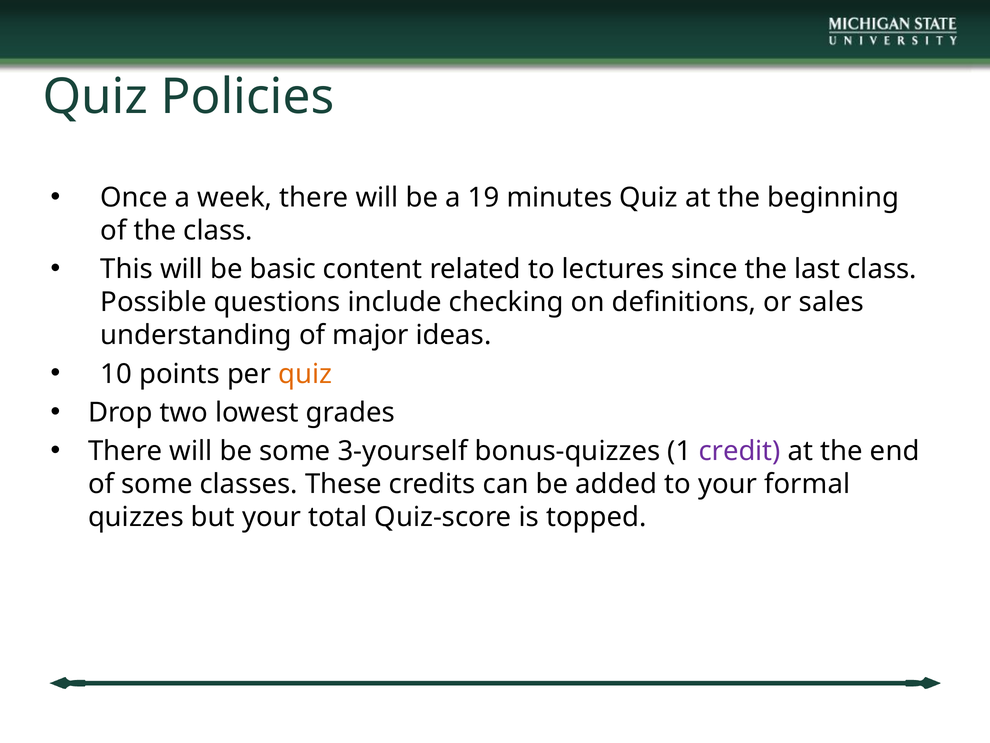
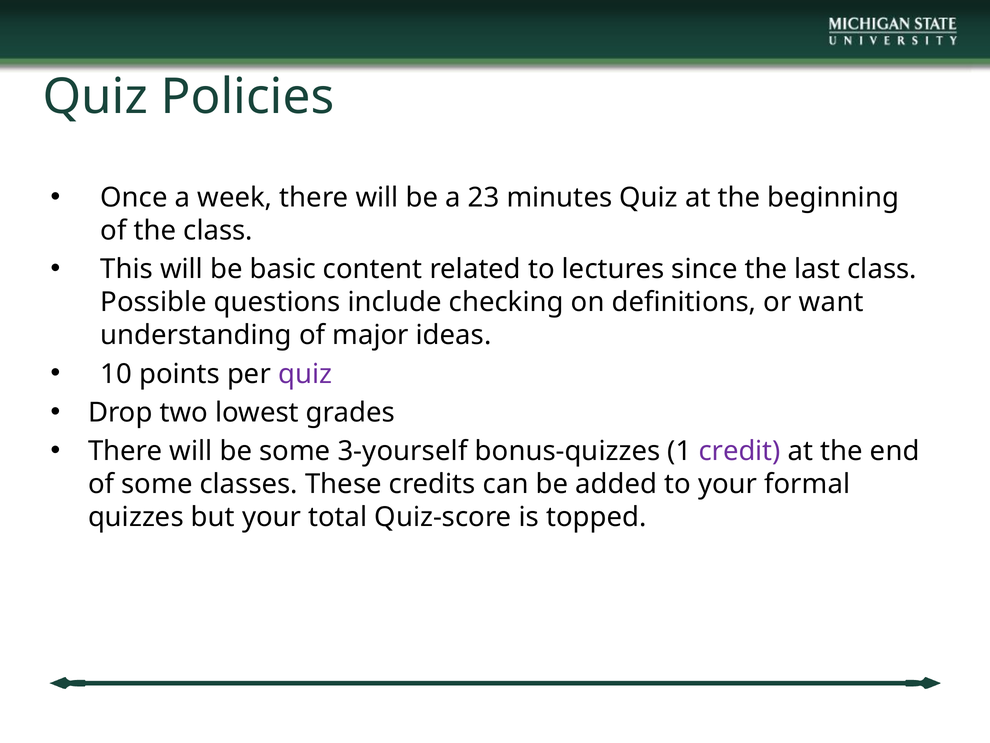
19: 19 -> 23
sales: sales -> want
quiz at (305, 374) colour: orange -> purple
